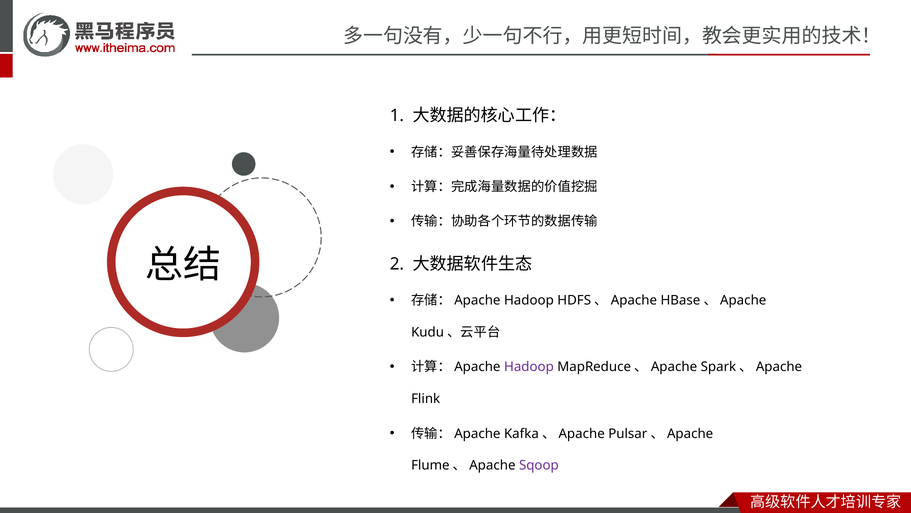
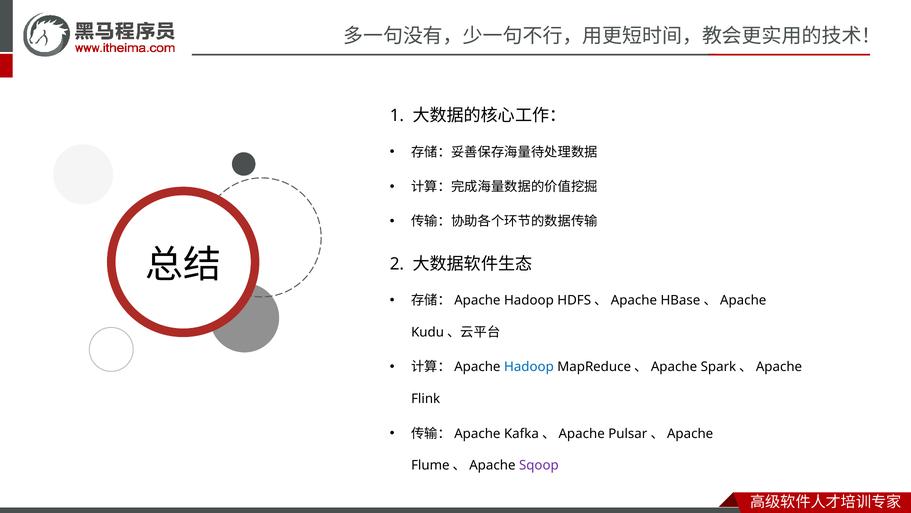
Hadoop at (529, 367) colour: purple -> blue
